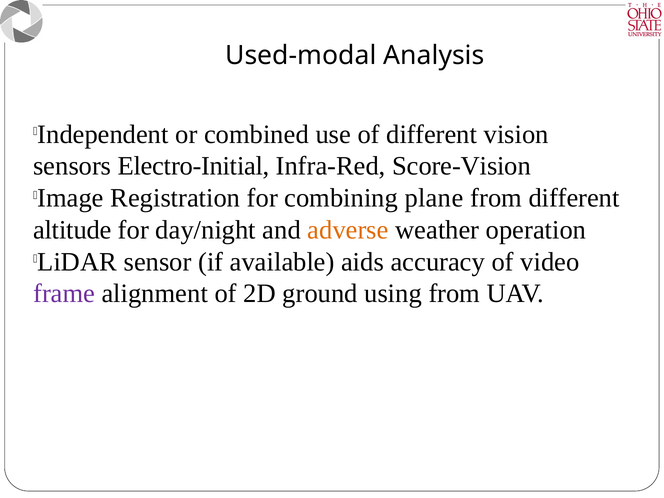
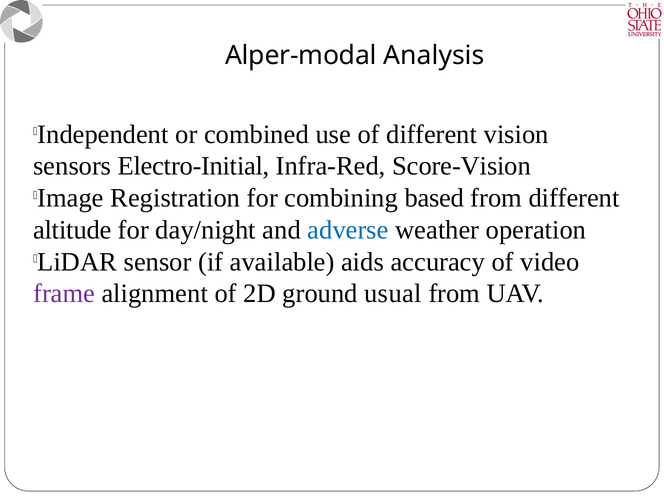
Used-modal: Used-modal -> Alper-modal
plane: plane -> based
adverse colour: orange -> blue
using: using -> usual
